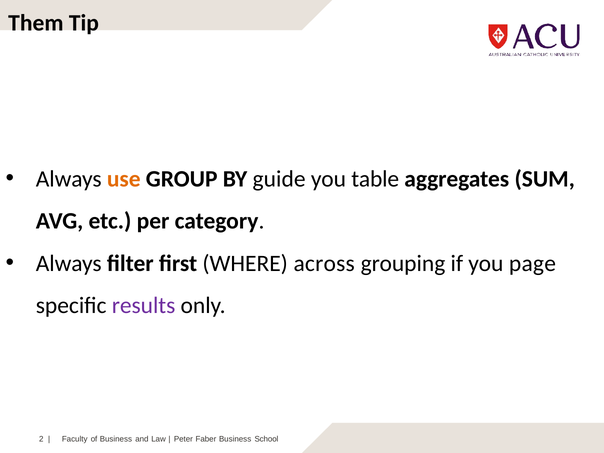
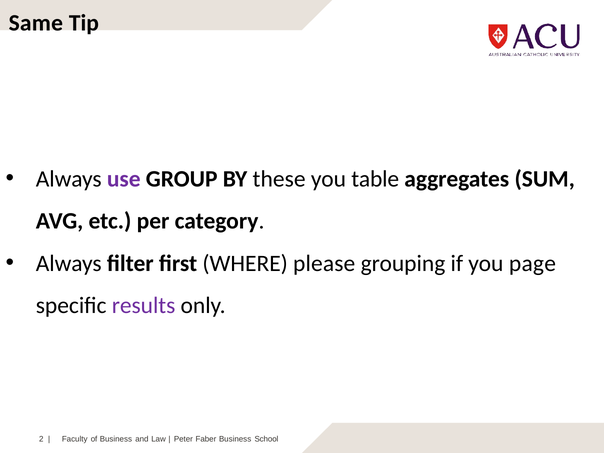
Them: Them -> Same
use colour: orange -> purple
guide: guide -> these
across: across -> please
